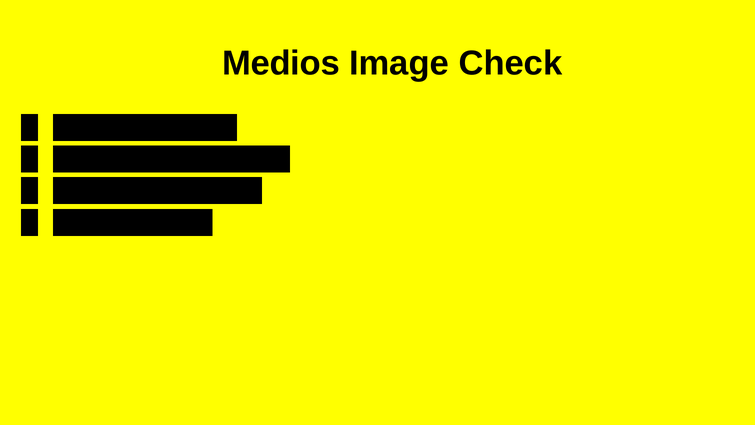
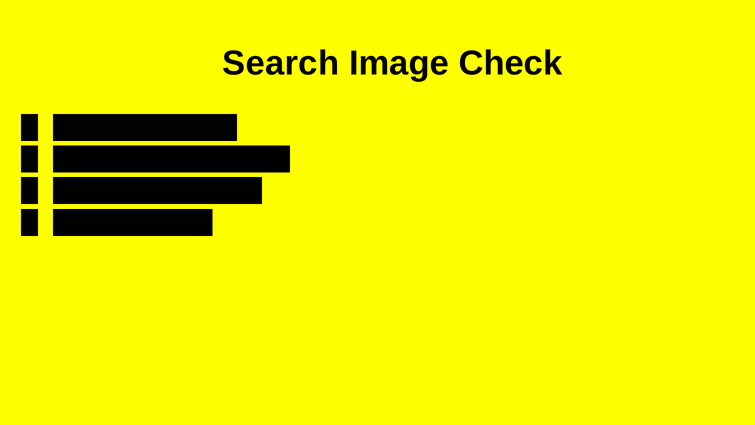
Medios: Medios -> Search
